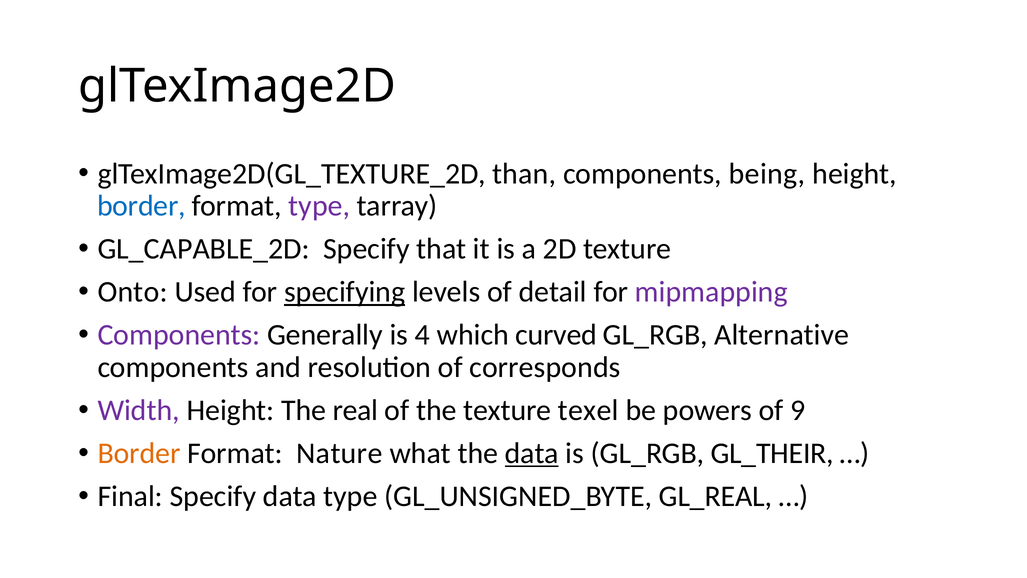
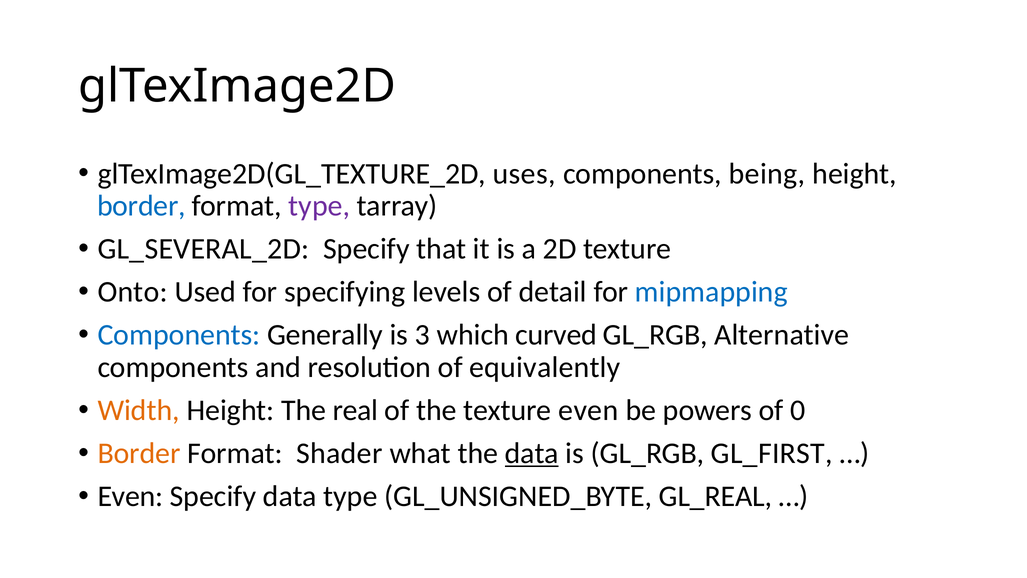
than: than -> uses
GL_CAPABLE_2D: GL_CAPABLE_2D -> GL_SEVERAL_2D
specifying underline: present -> none
mipmapping colour: purple -> blue
Components at (179, 335) colour: purple -> blue
4: 4 -> 3
corresponds: corresponds -> equivalently
Width colour: purple -> orange
texture texel: texel -> even
9: 9 -> 0
Nature: Nature -> Shader
GL_THEIR: GL_THEIR -> GL_FIRST
Final at (130, 496): Final -> Even
